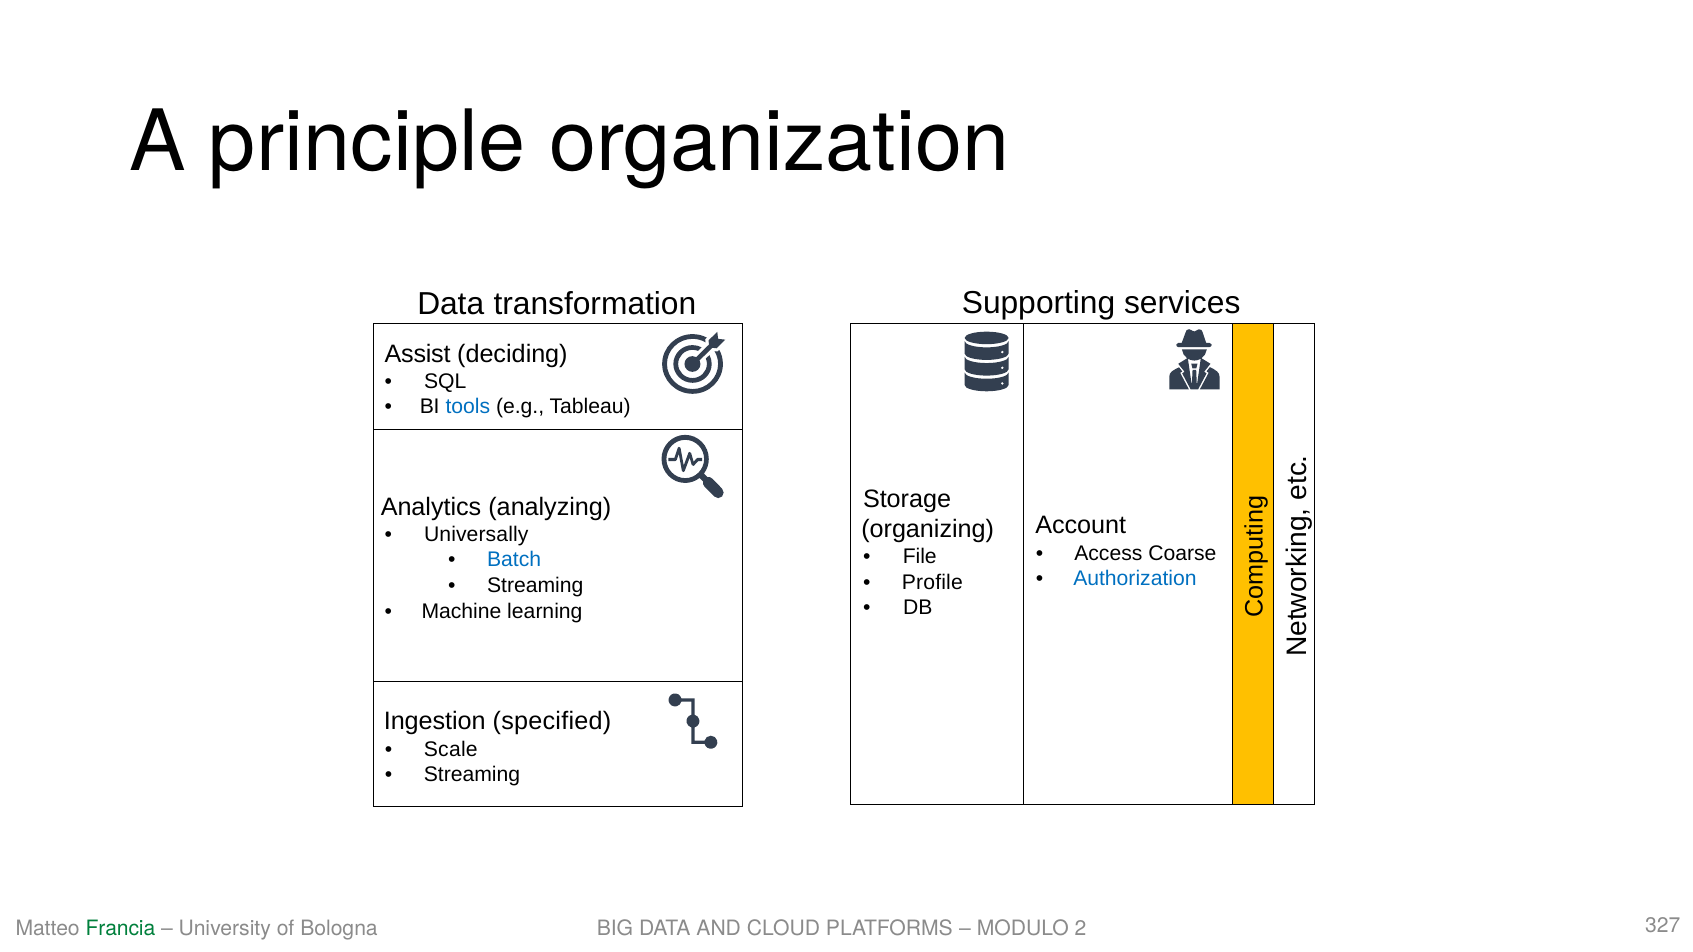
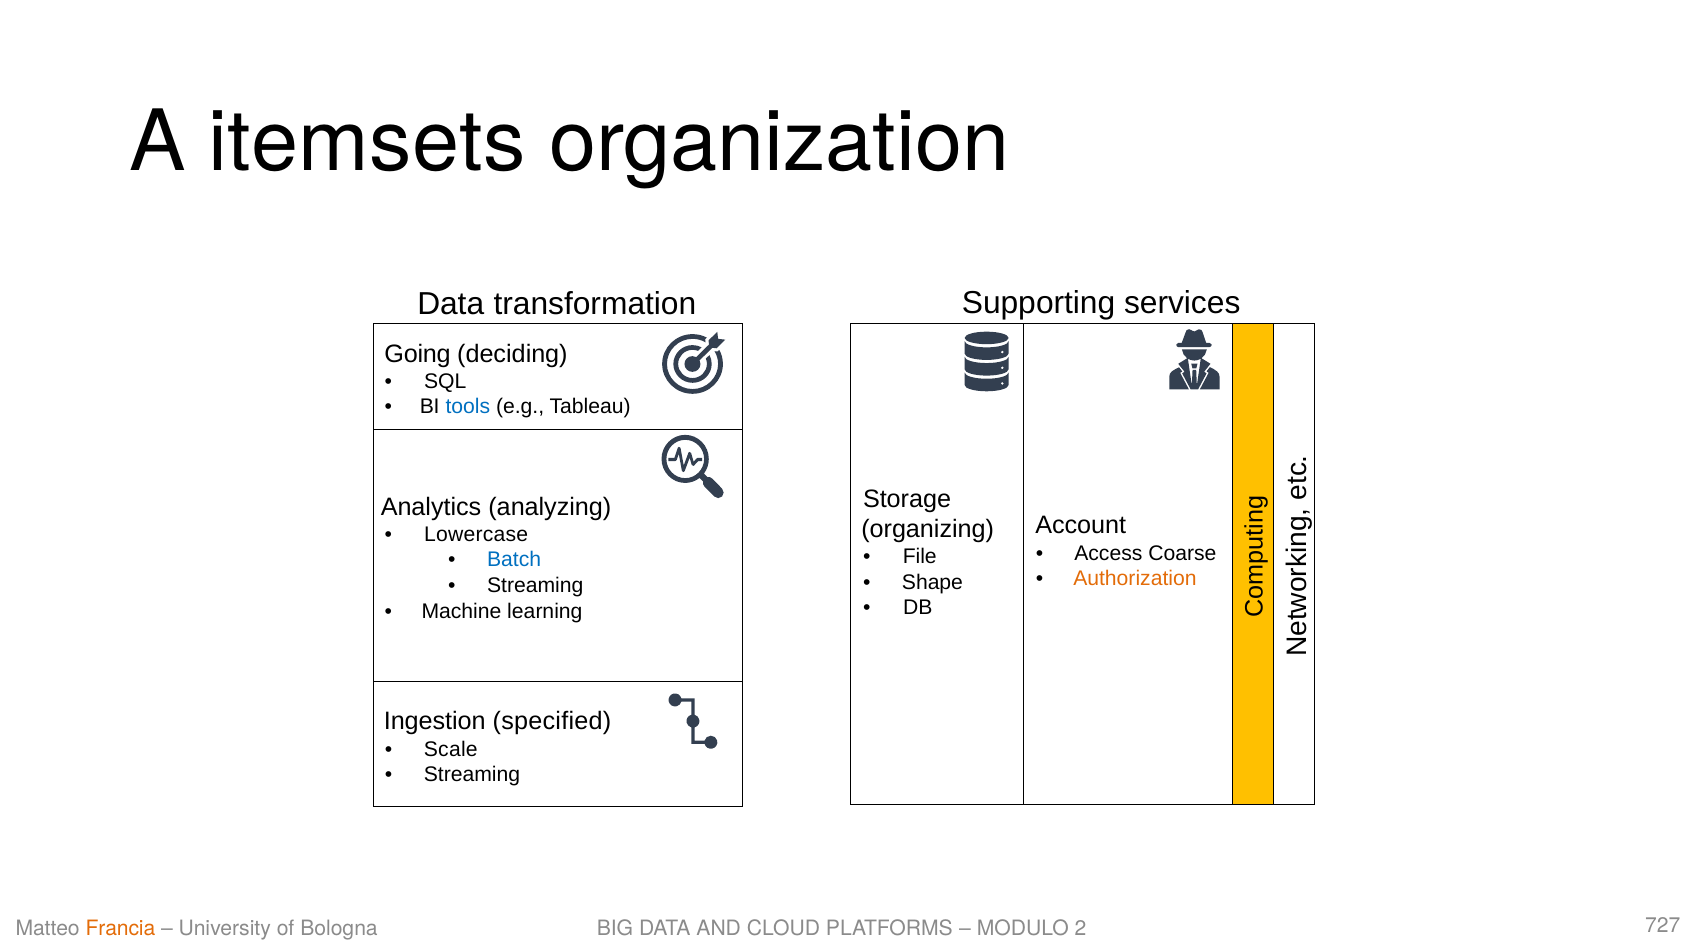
principle: principle -> itemsets
Assist: Assist -> Going
Universally: Universally -> Lowercase
Authorization colour: blue -> orange
Profile: Profile -> Shape
Francia colour: green -> orange
327: 327 -> 727
